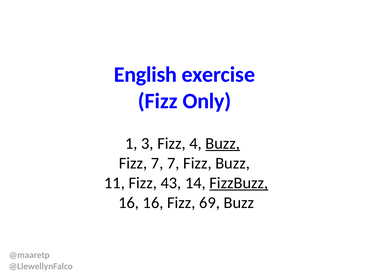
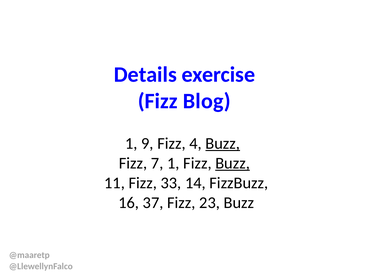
English: English -> Details
Only: Only -> Blog
3: 3 -> 9
7 7: 7 -> 1
Buzz at (233, 163) underline: none -> present
43: 43 -> 33
FizzBuzz underline: present -> none
16 16: 16 -> 37
69: 69 -> 23
